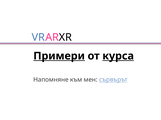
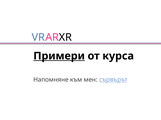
курса underline: present -> none
